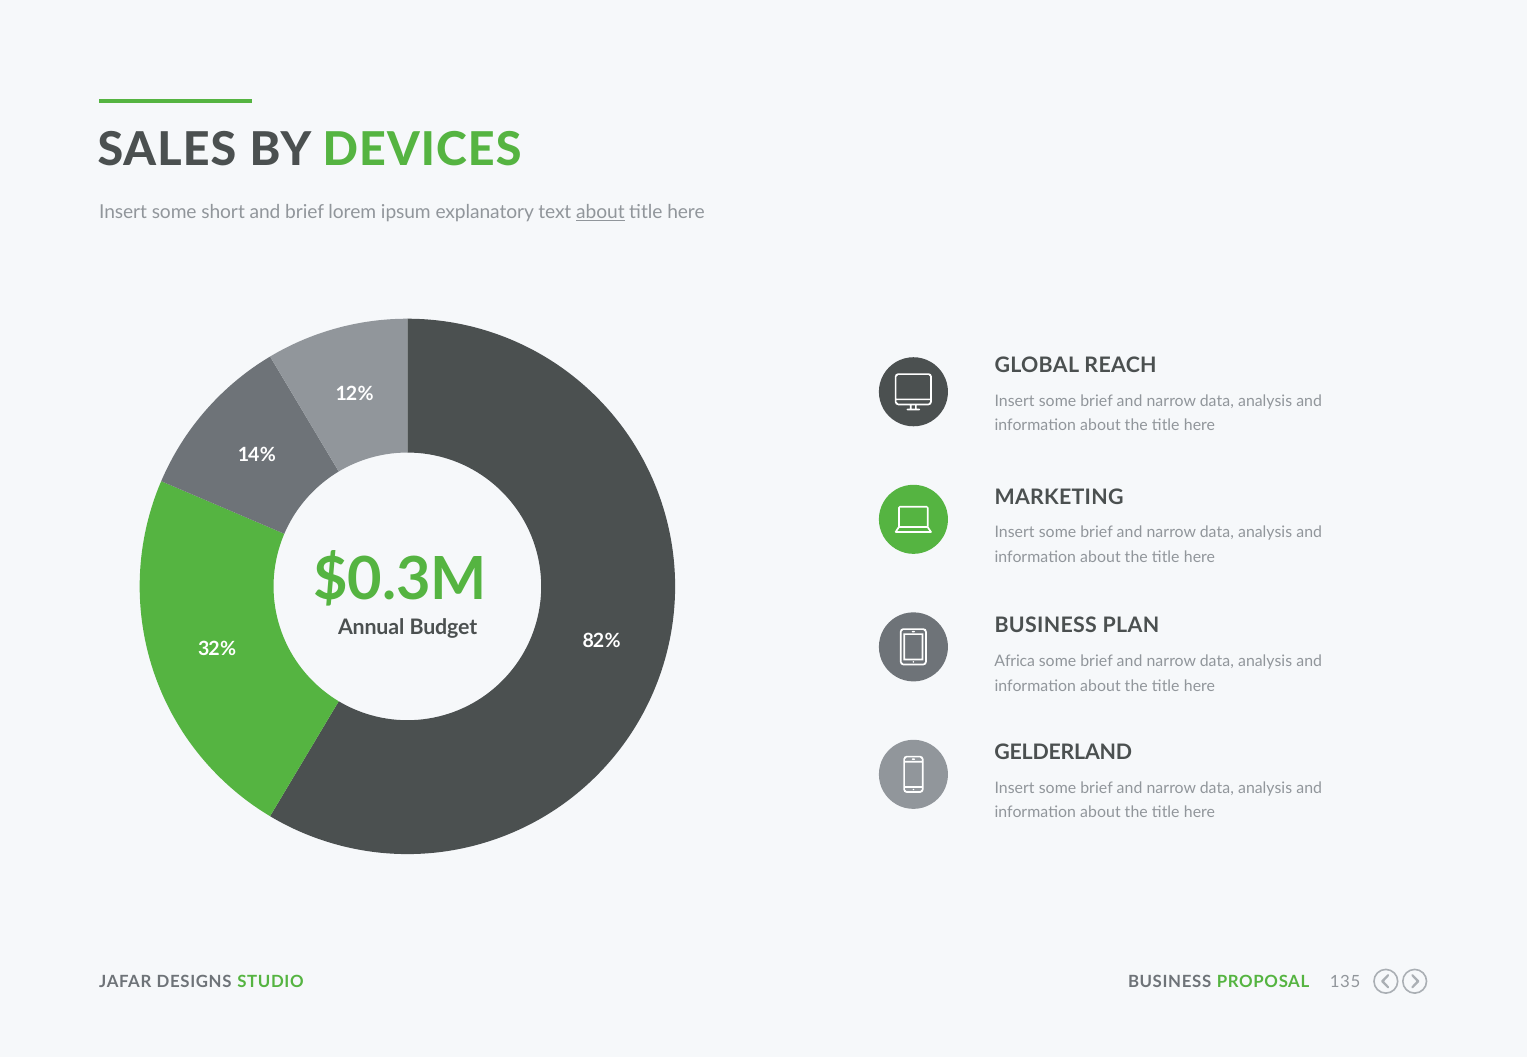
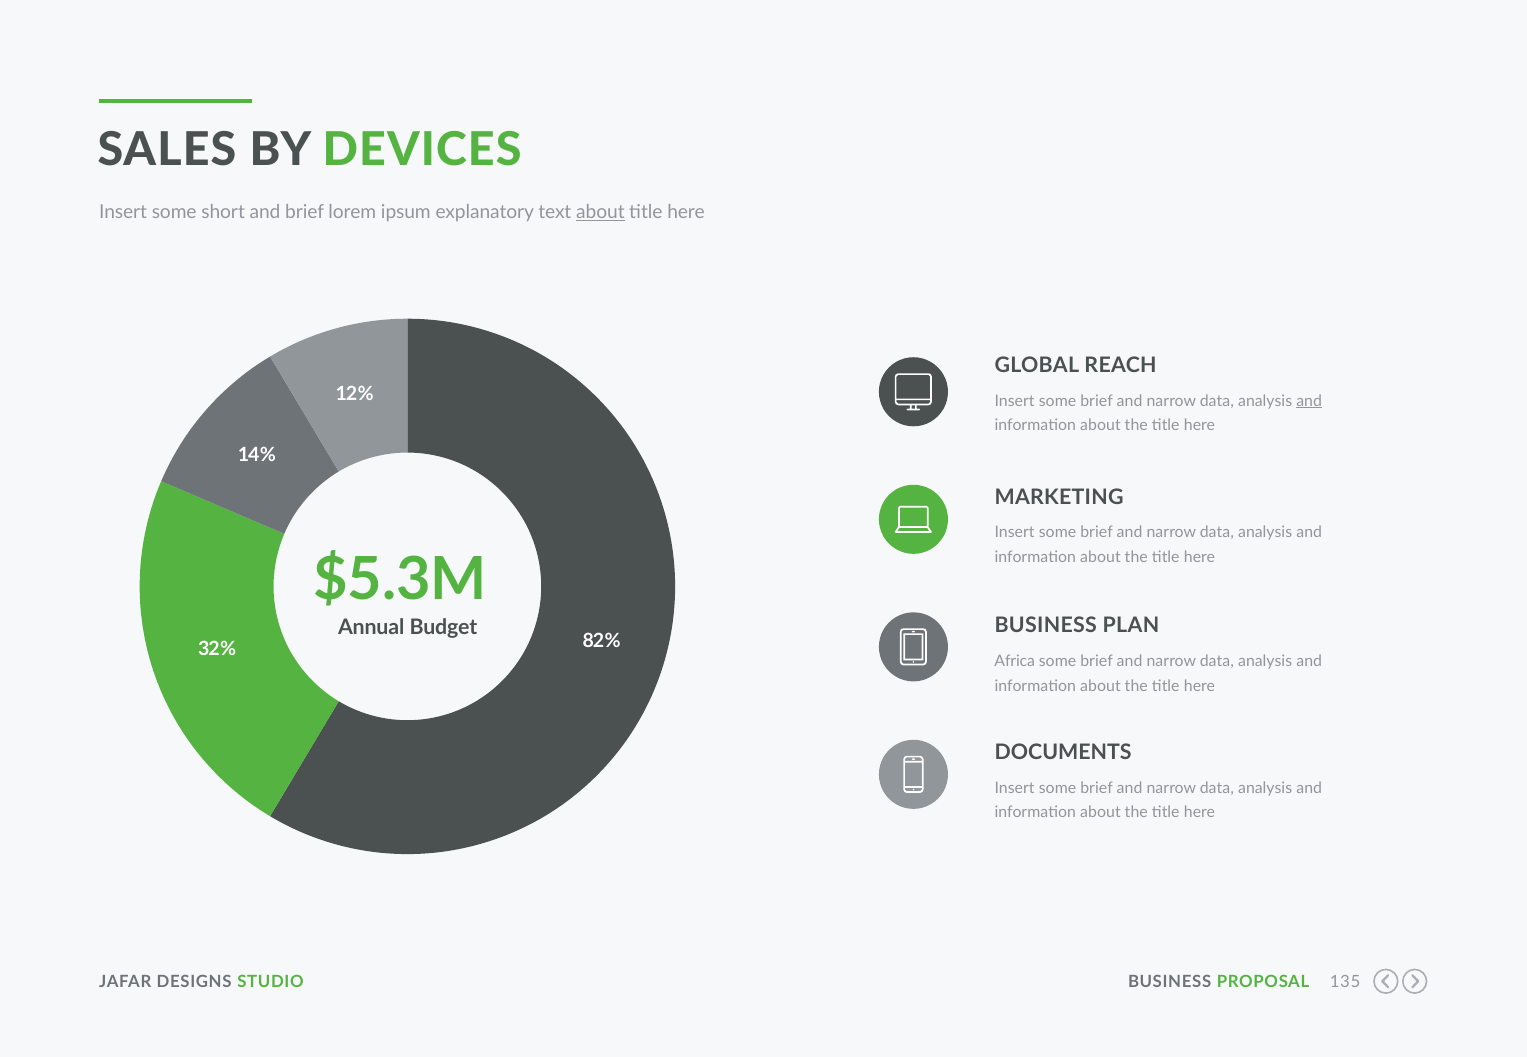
and at (1309, 401) underline: none -> present
$0.3M: $0.3M -> $5.3M
GELDERLAND: GELDERLAND -> DOCUMENTS
